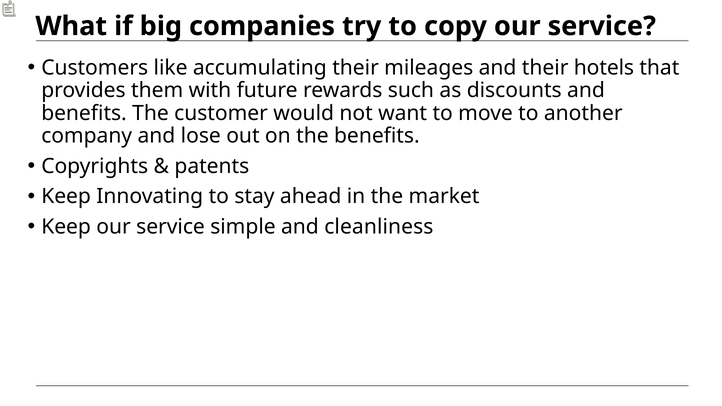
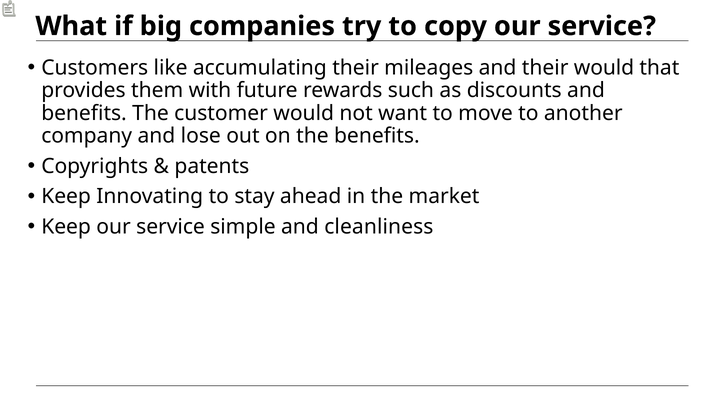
their hotels: hotels -> would
